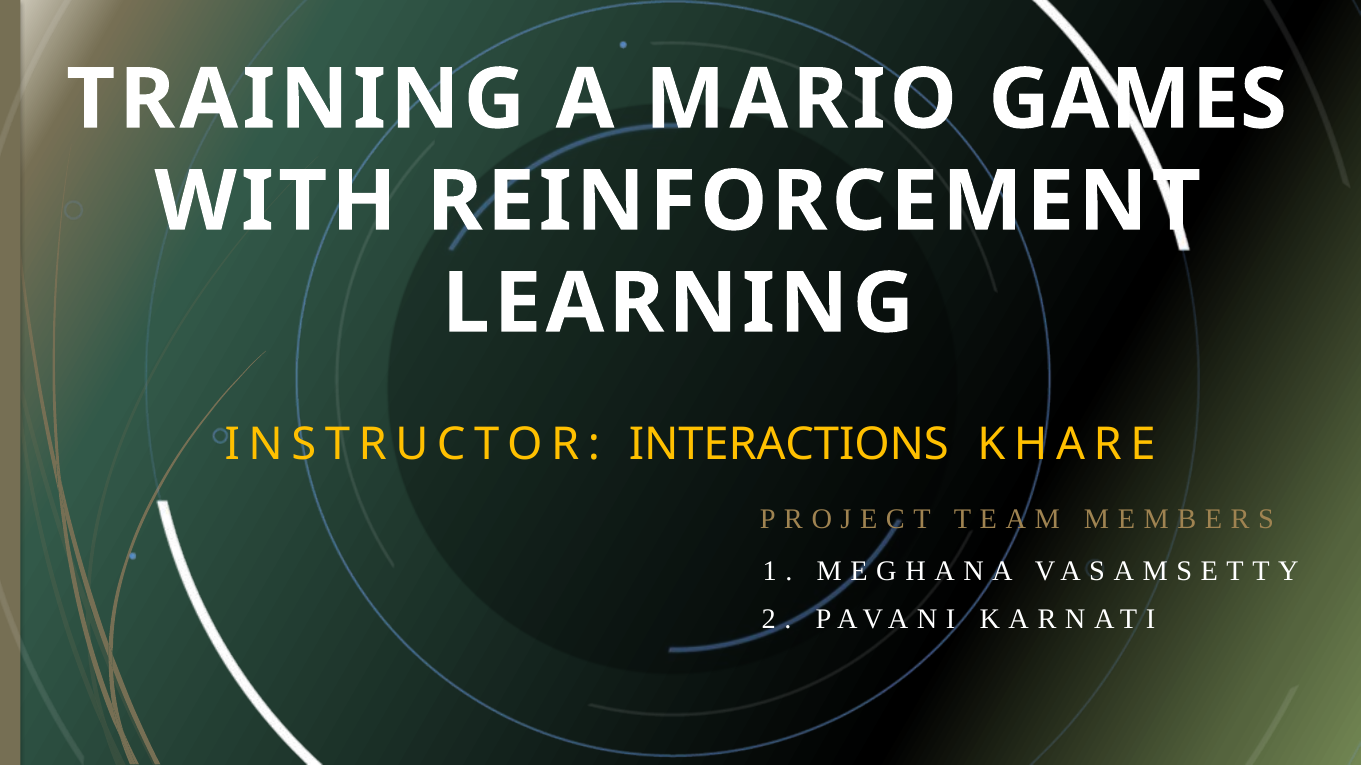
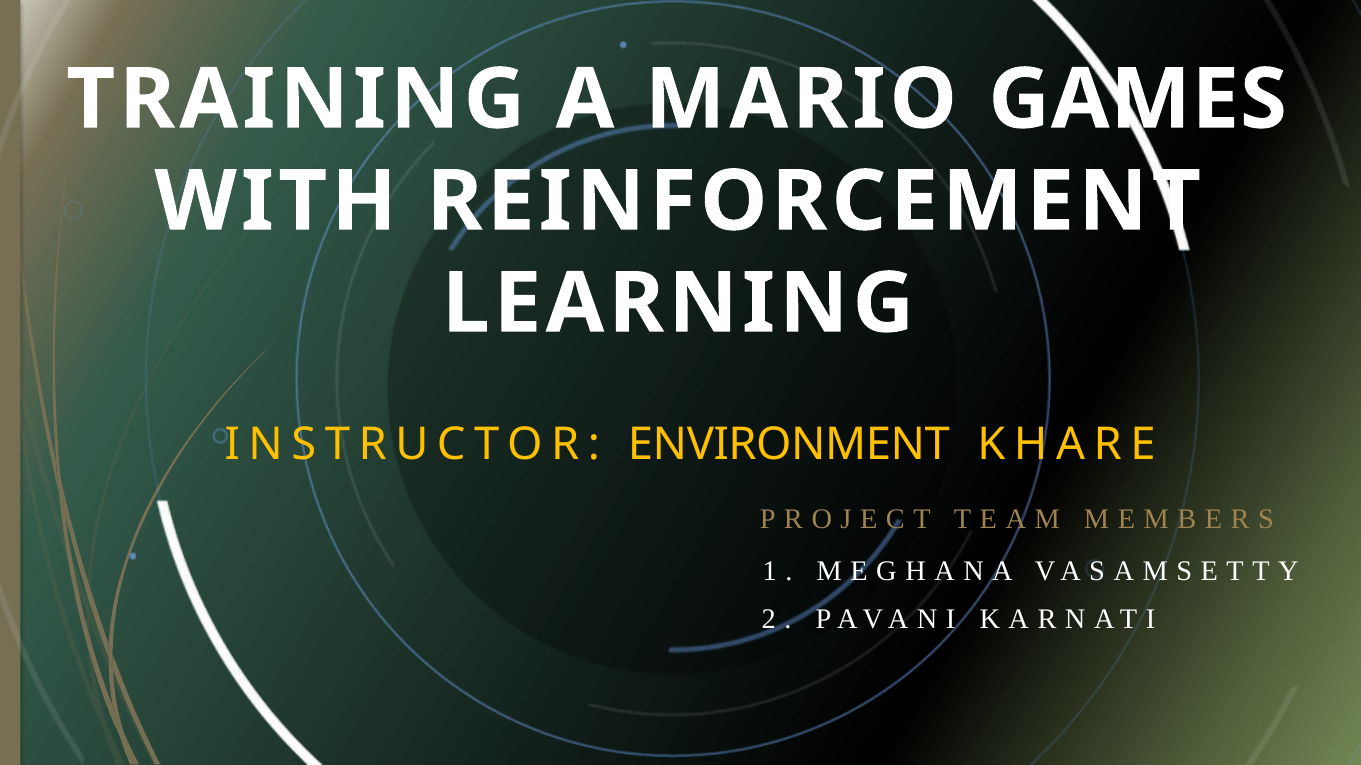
INTERACTIONS: INTERACTIONS -> ENVIRONMENT
